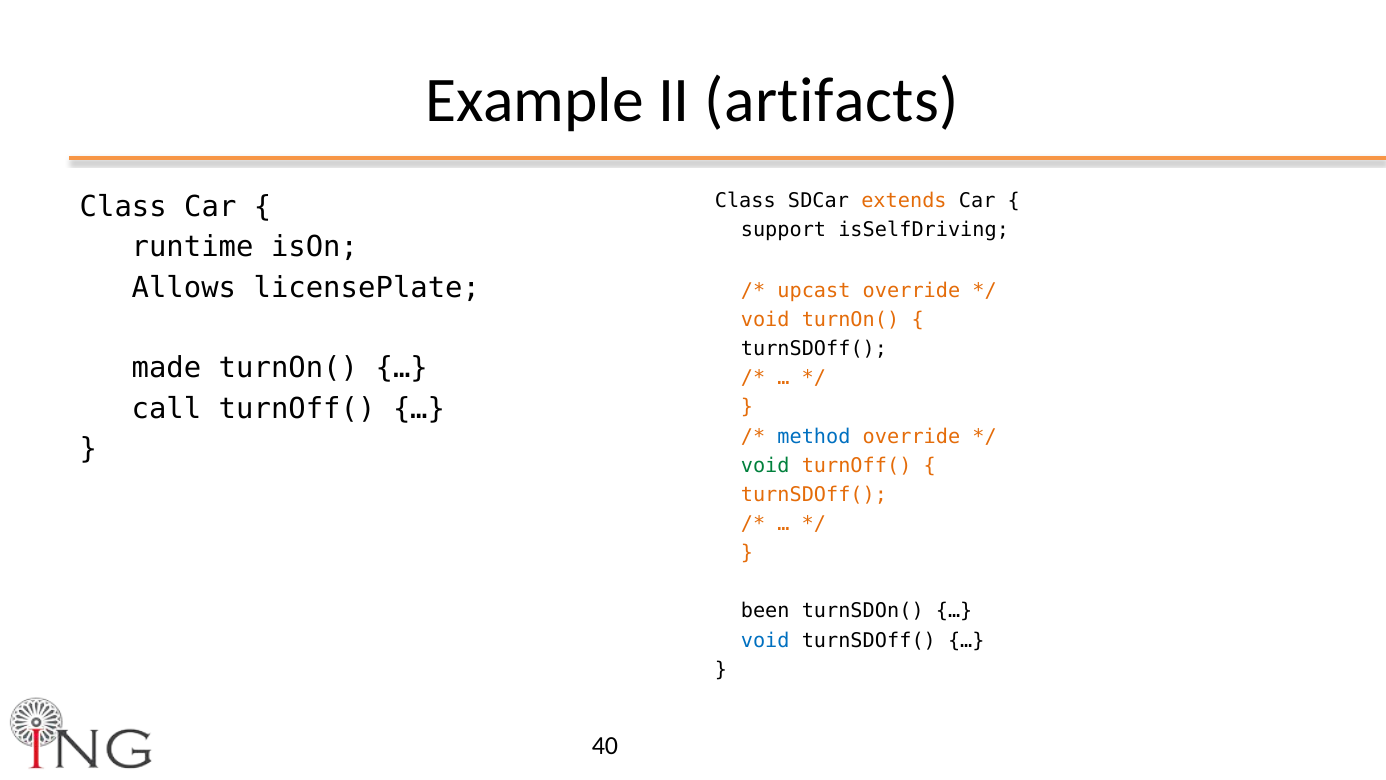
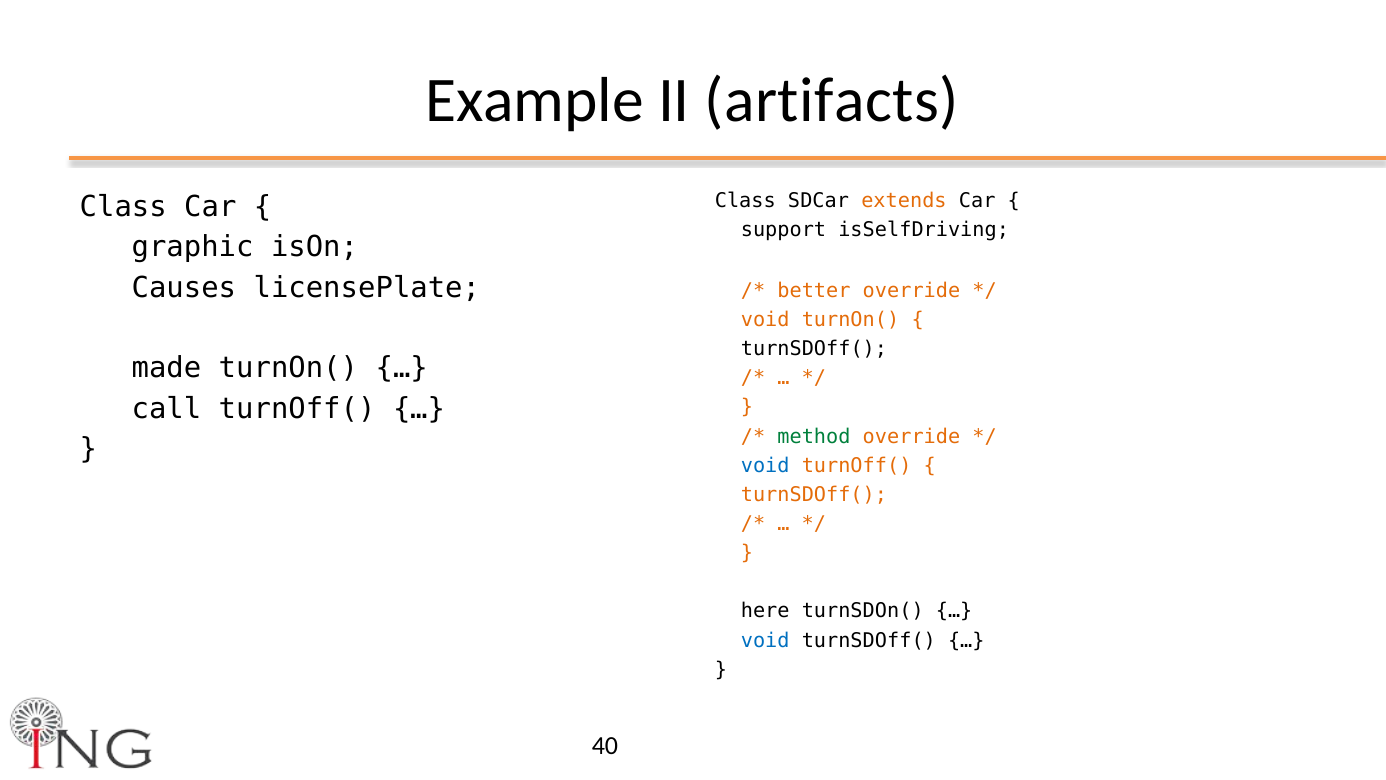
runtime: runtime -> graphic
Allows: Allows -> Causes
upcast: upcast -> better
method colour: blue -> green
void at (765, 465) colour: green -> blue
been: been -> here
